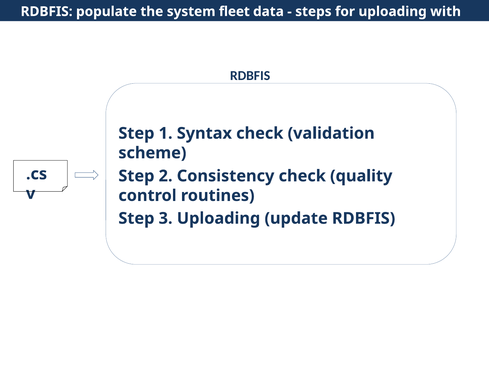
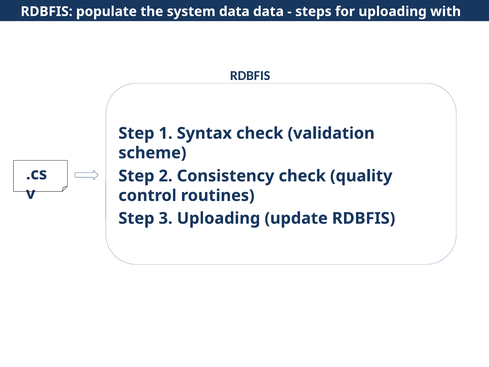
system fleet: fleet -> data
